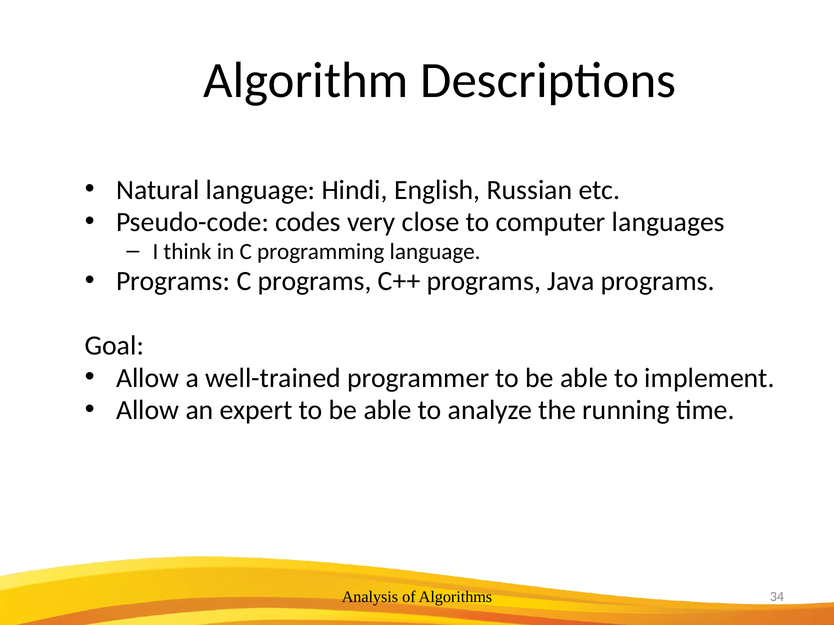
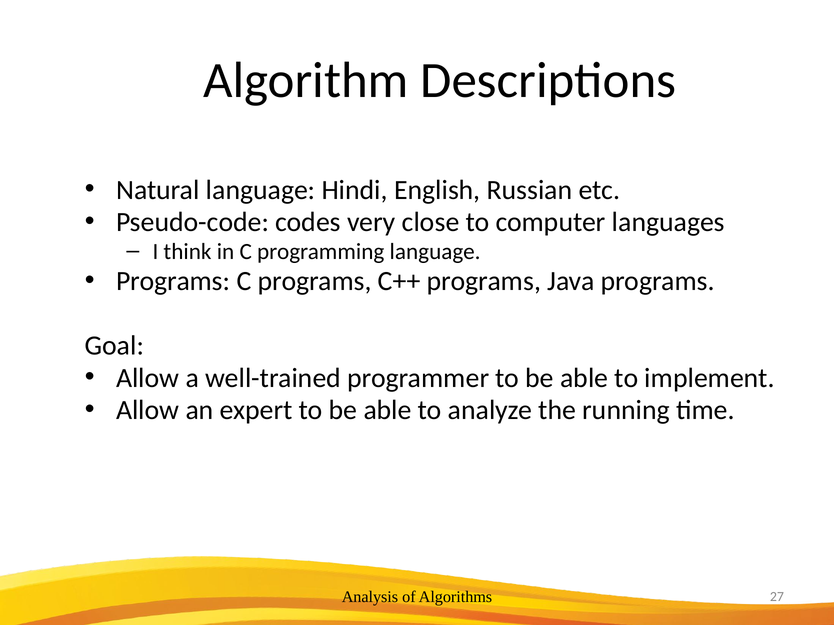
34: 34 -> 27
